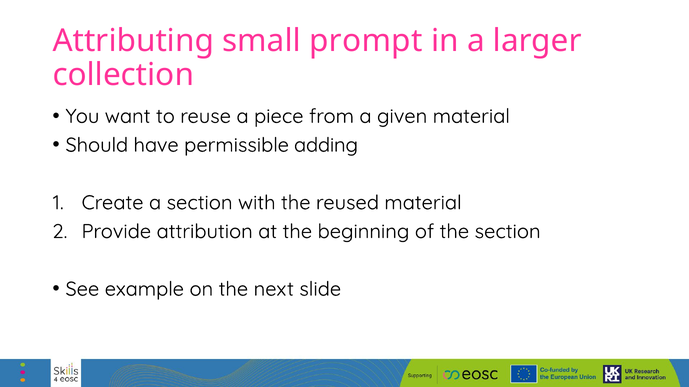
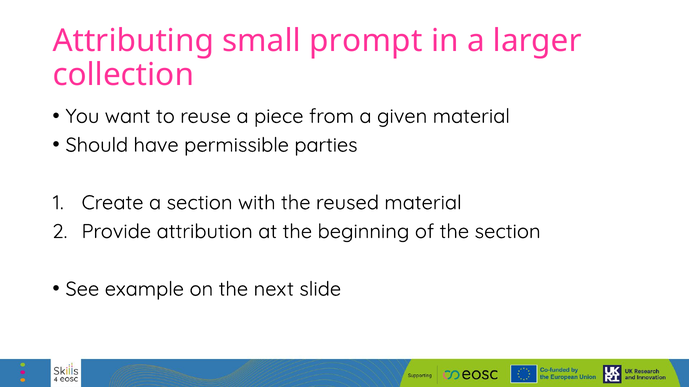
adding: adding -> parties
